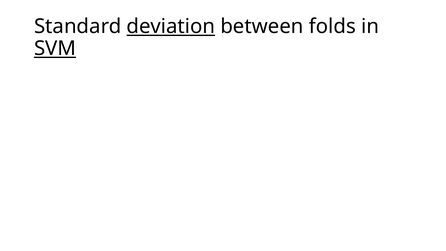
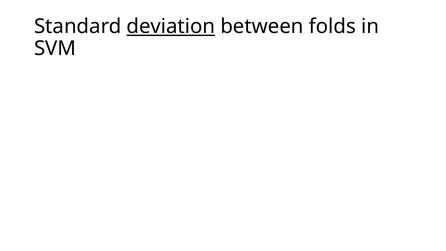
SVM underline: present -> none
